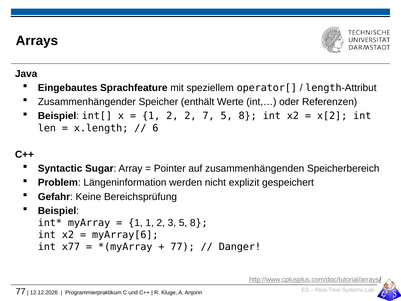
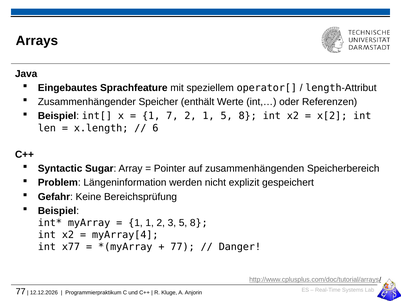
2 at (172, 116): 2 -> 7
2 7: 7 -> 1
myArray[6: myArray[6 -> myArray[4
